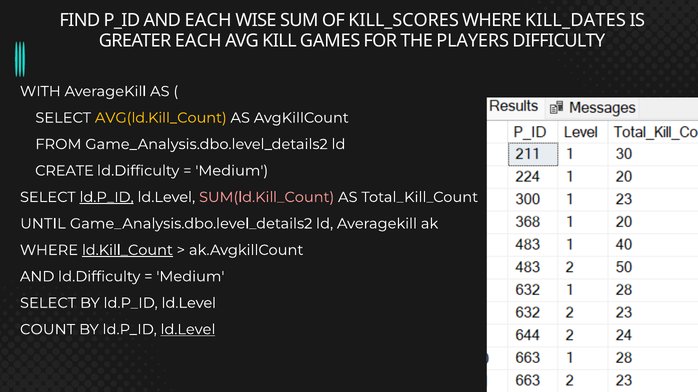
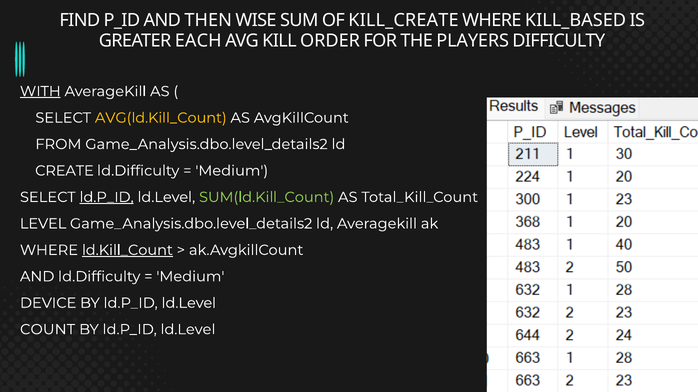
AND EACH: EACH -> THEN
KILL_SCORES: KILL_SCORES -> KILL_CREATE
KILL_DATES: KILL_DATES -> KILL_BASED
GAMES: GAMES -> ORDER
WITH underline: none -> present
SUM(ld.Kill_Count colour: pink -> light green
UNTIL: UNTIL -> LEVEL
SELECT at (48, 303): SELECT -> DEVICE
ld.Level at (188, 330) underline: present -> none
